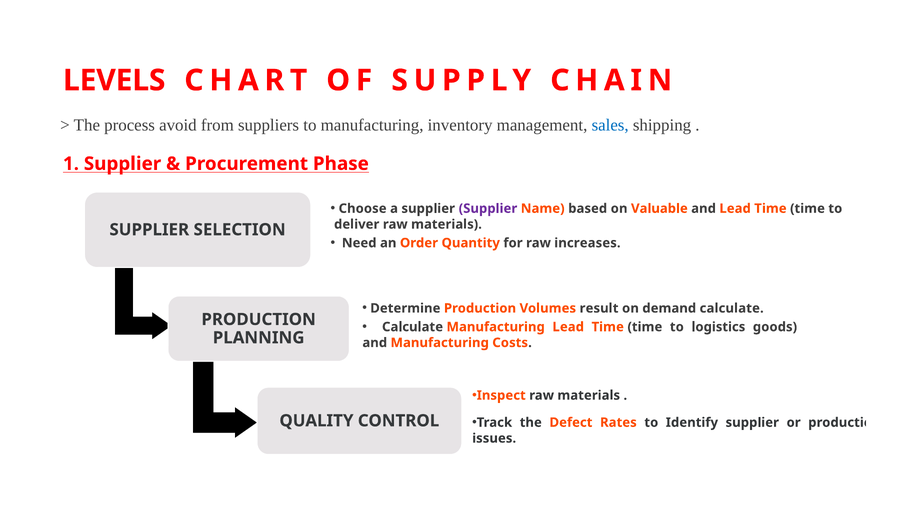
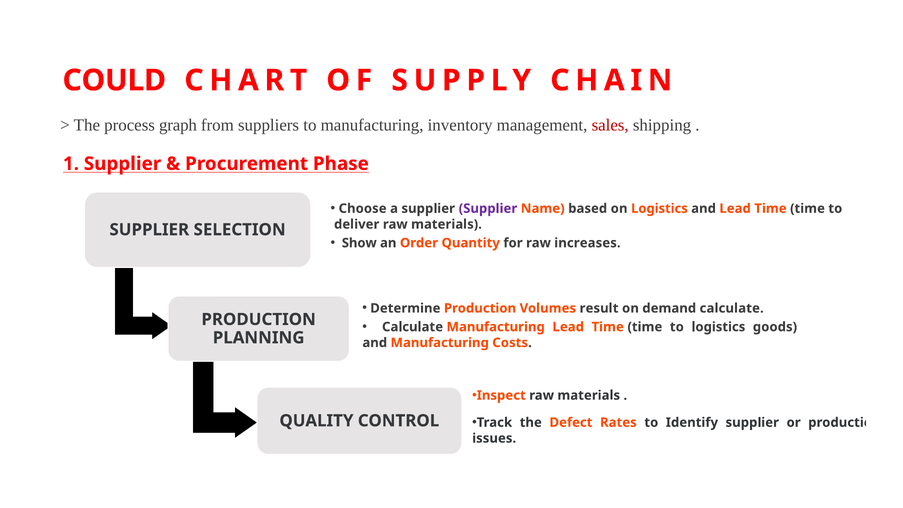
LEVELS: LEVELS -> COULD
avoid: avoid -> graph
sales colour: blue -> red
on Valuable: Valuable -> Logistics
Need: Need -> Show
